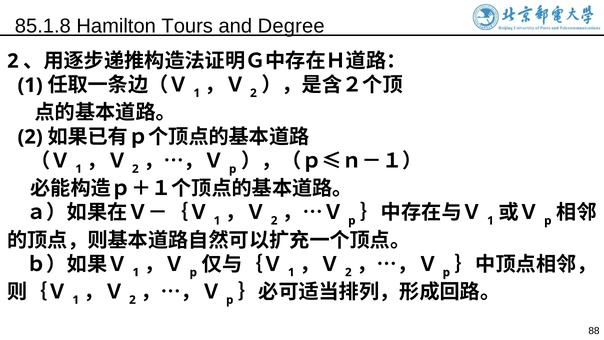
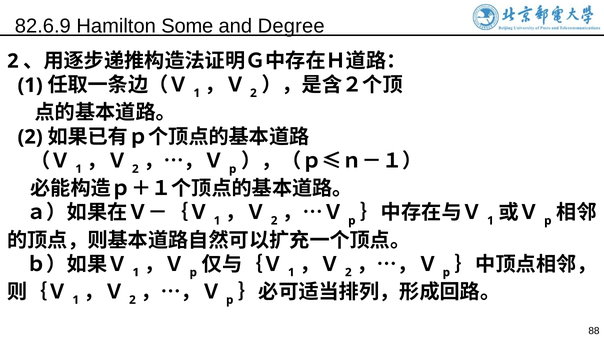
85.1.8: 85.1.8 -> 82.6.9
Tours: Tours -> Some
